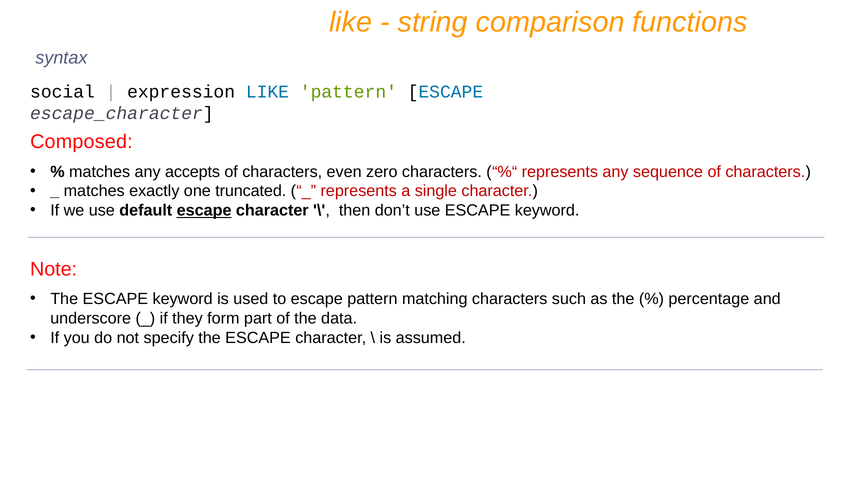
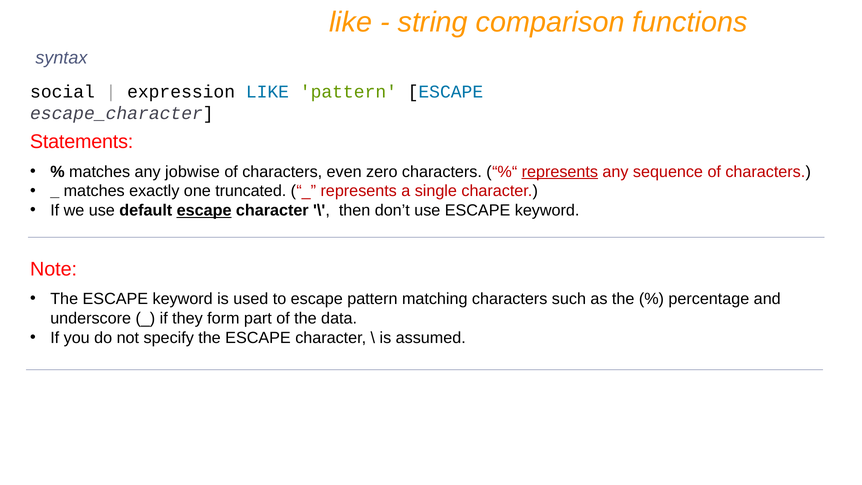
Composed: Composed -> Statements
accepts: accepts -> jobwise
represents at (560, 172) underline: none -> present
